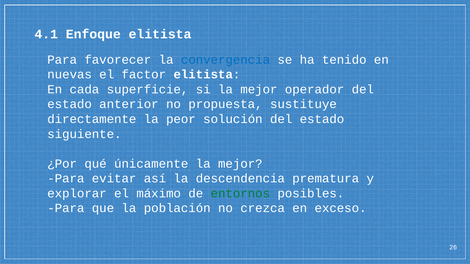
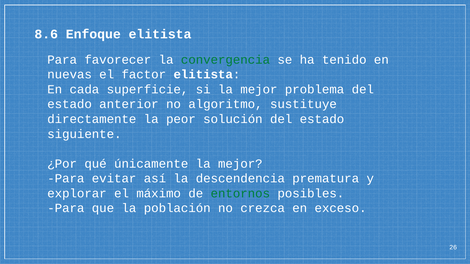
4.1: 4.1 -> 8.6
convergencia colour: blue -> green
operador: operador -> problema
propuesta: propuesta -> algoritmo
